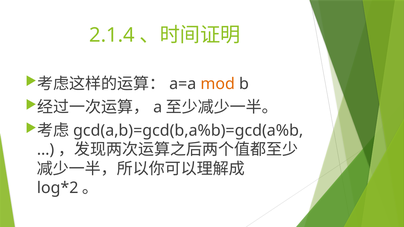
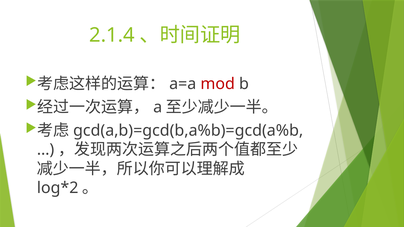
mod colour: orange -> red
